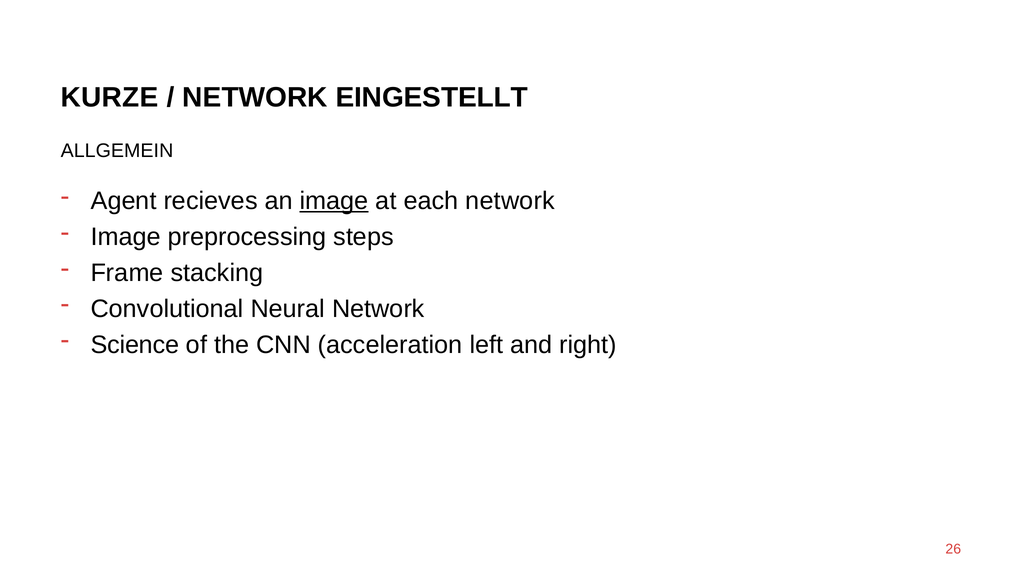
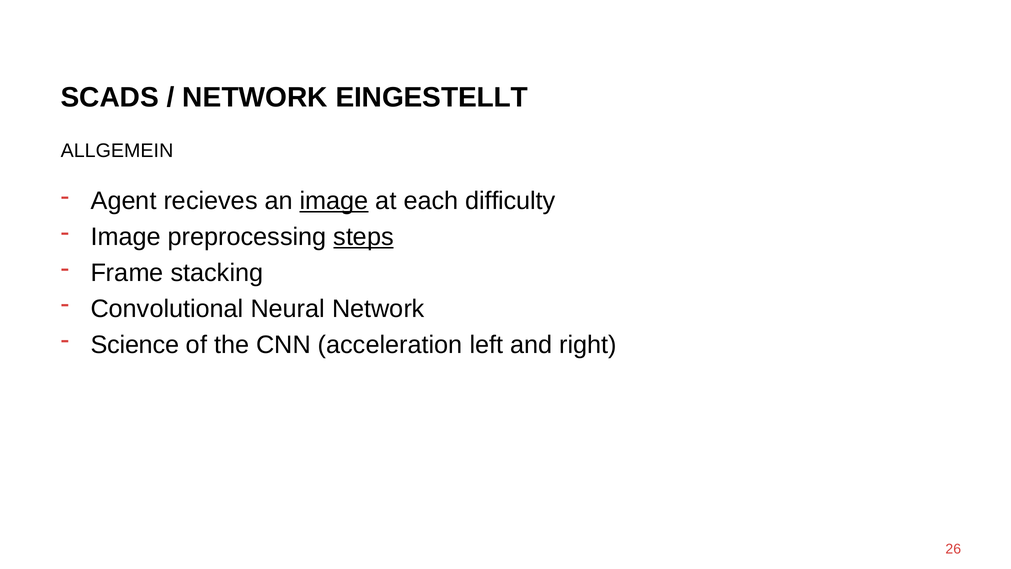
KURZE: KURZE -> SCADS
each network: network -> difficulty
steps underline: none -> present
